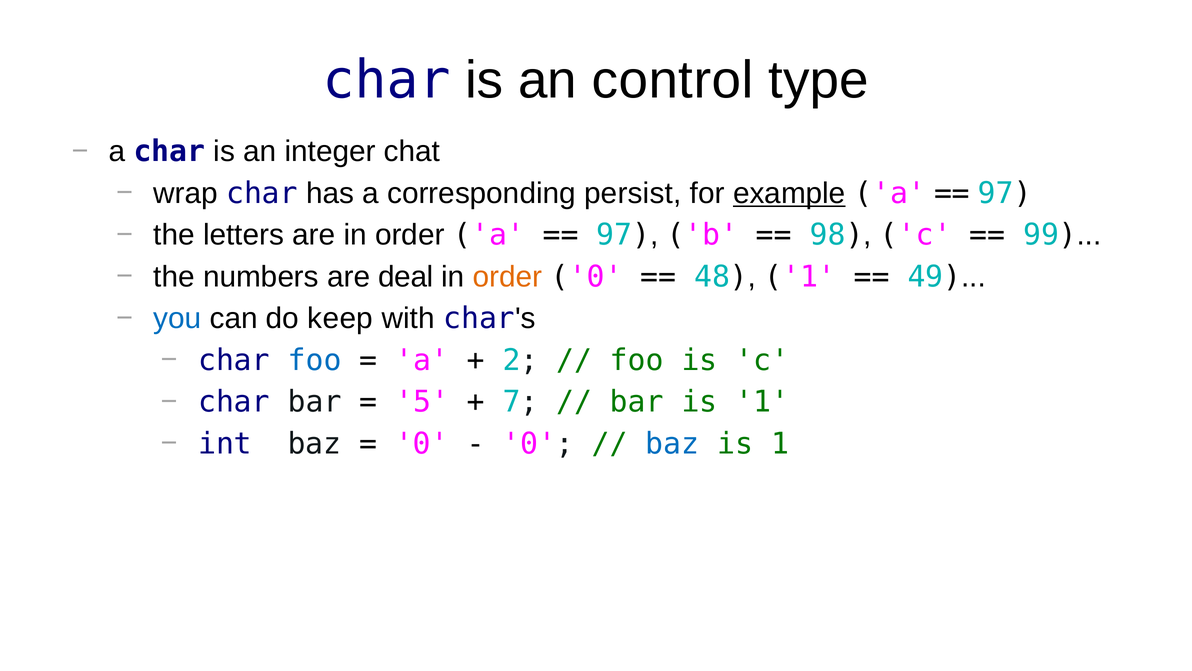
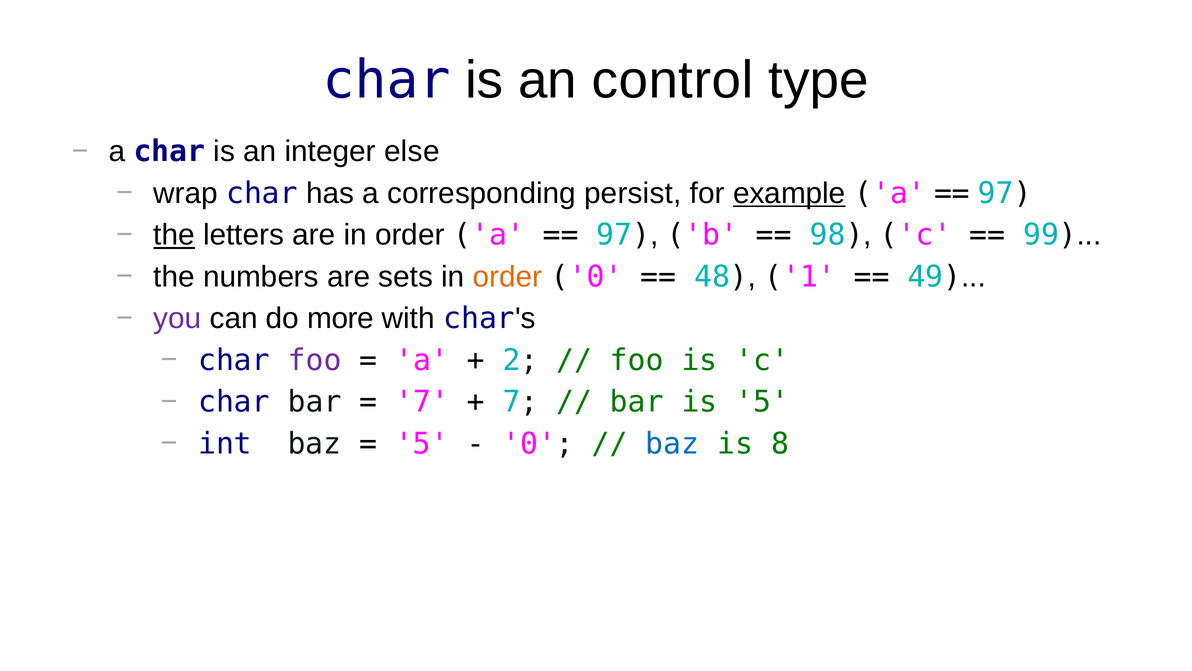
chat: chat -> else
the at (174, 235) underline: none -> present
deal: deal -> sets
you colour: blue -> purple
keep: keep -> more
foo at (315, 360) colour: blue -> purple
5 at (422, 402): 5 -> 7
bar is 1: 1 -> 5
0 at (422, 444): 0 -> 5
1 at (780, 444): 1 -> 8
